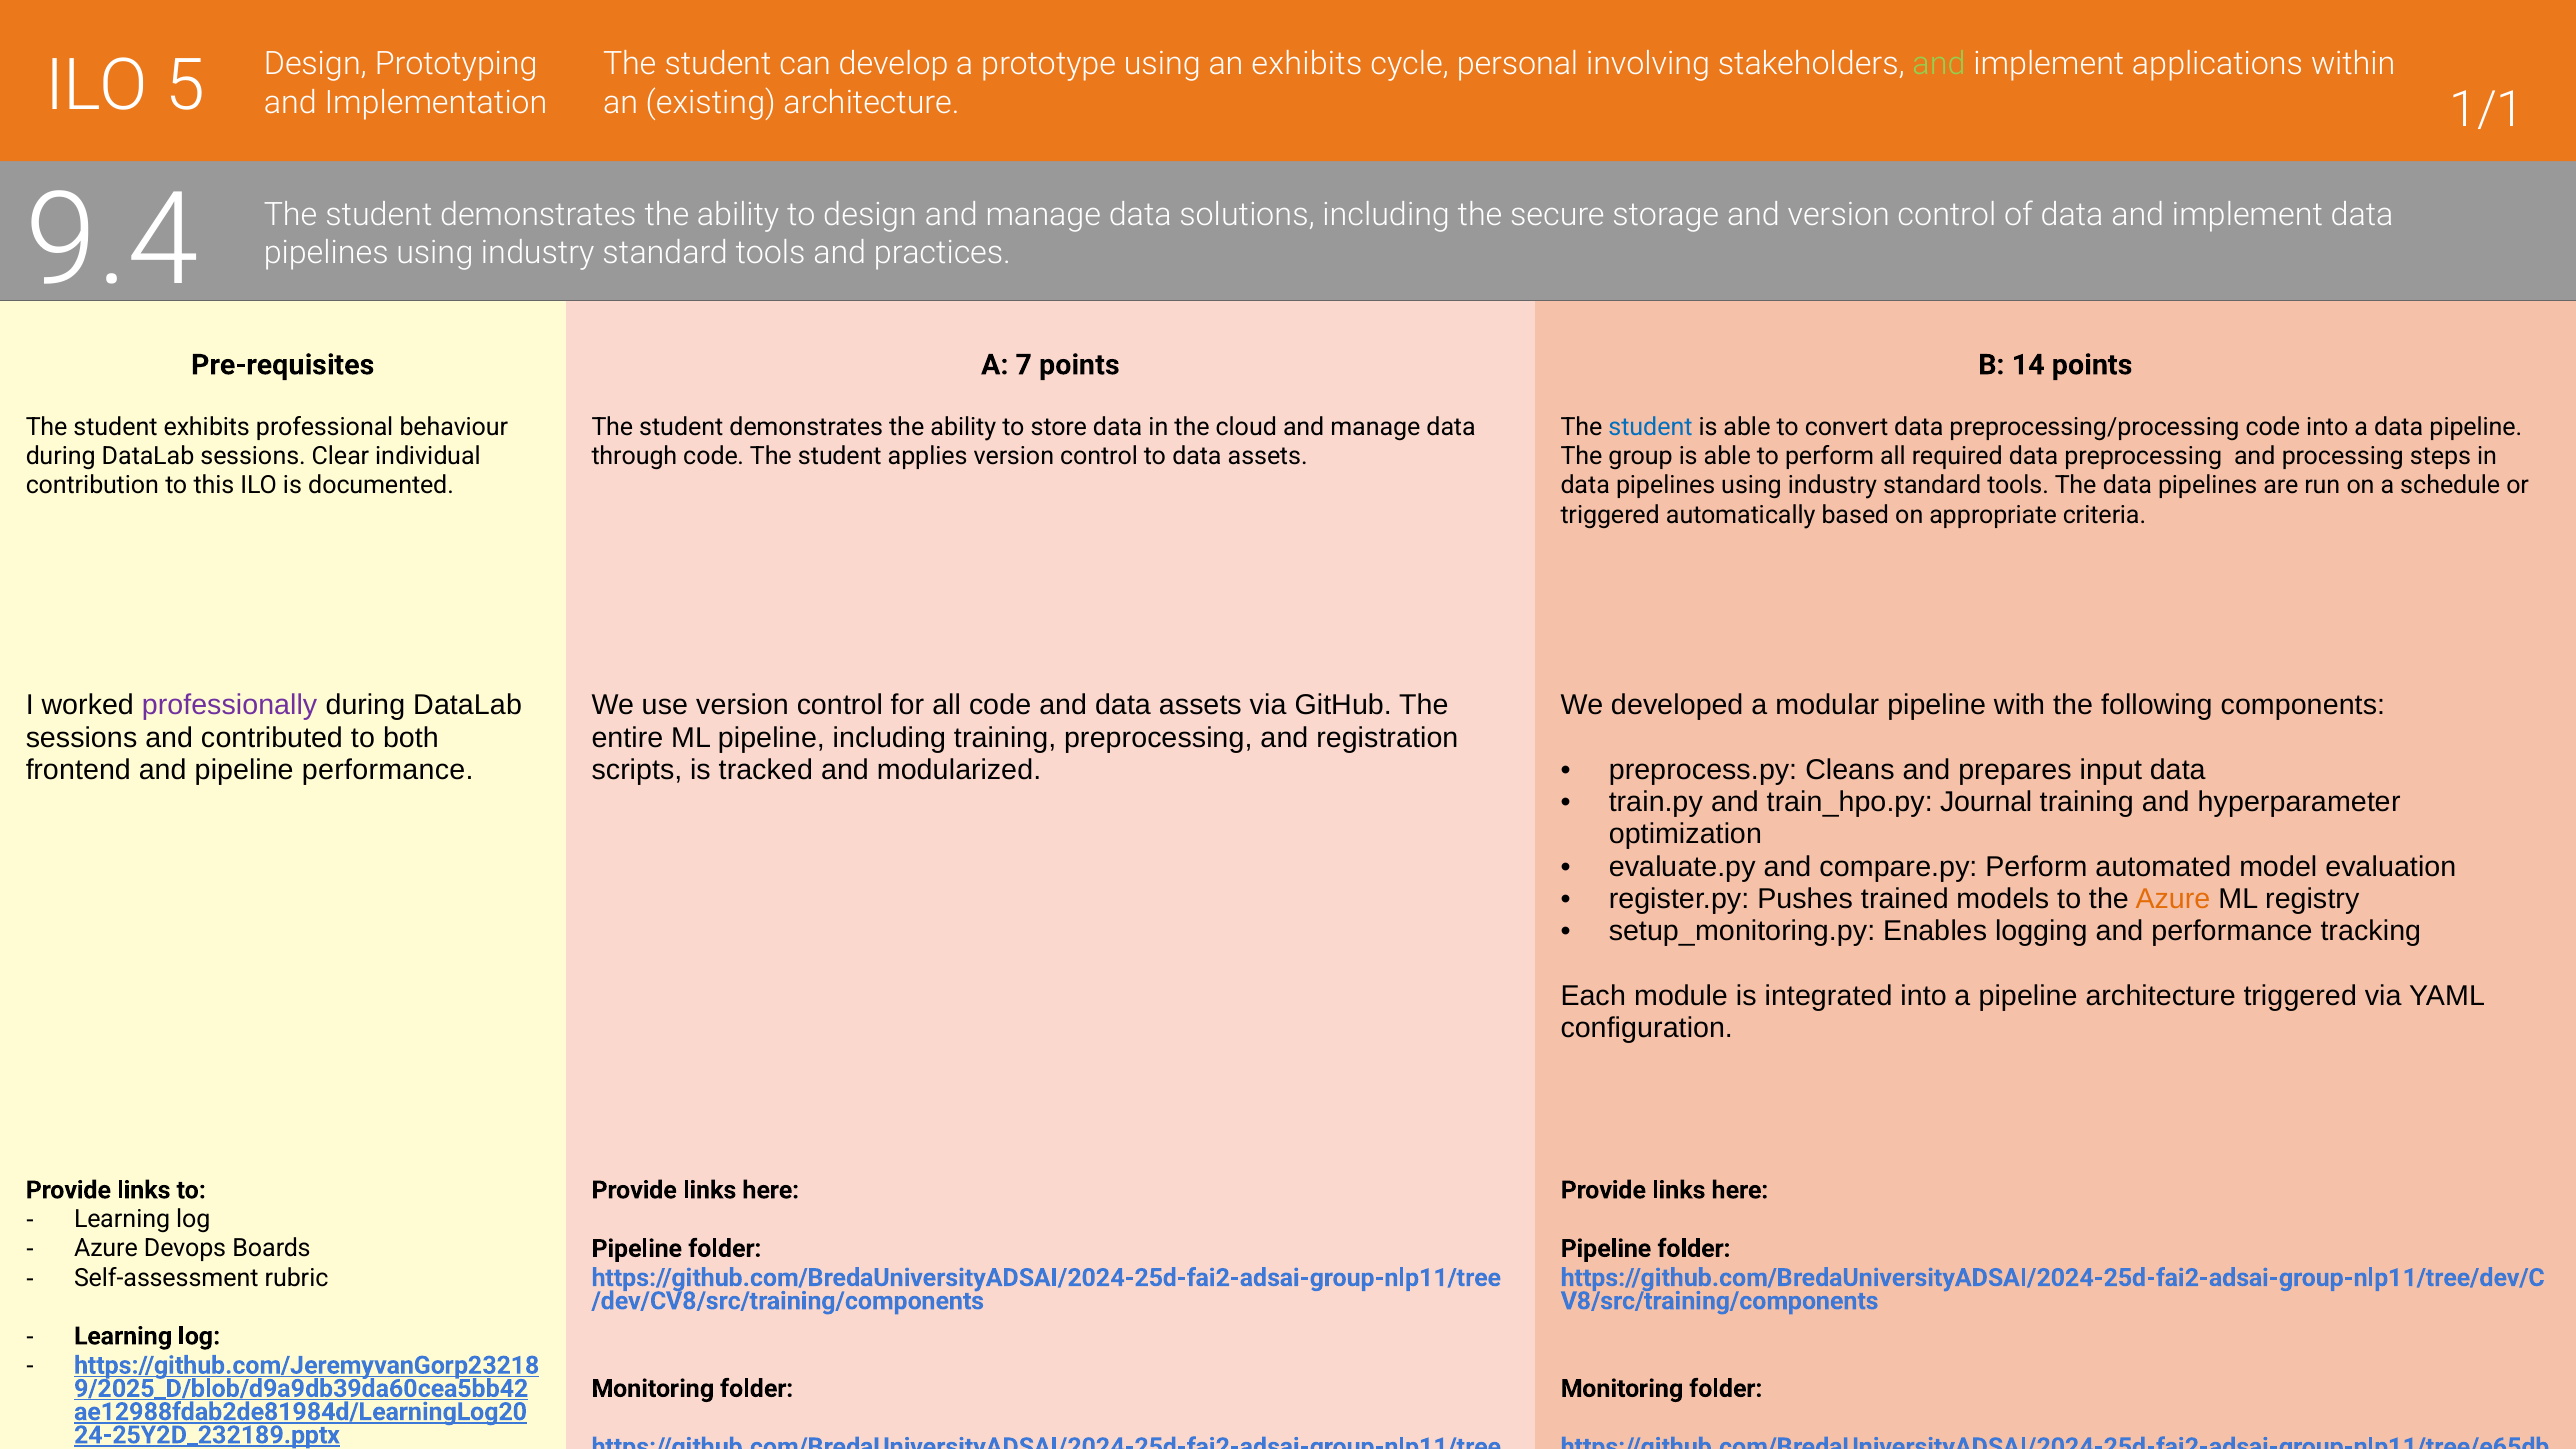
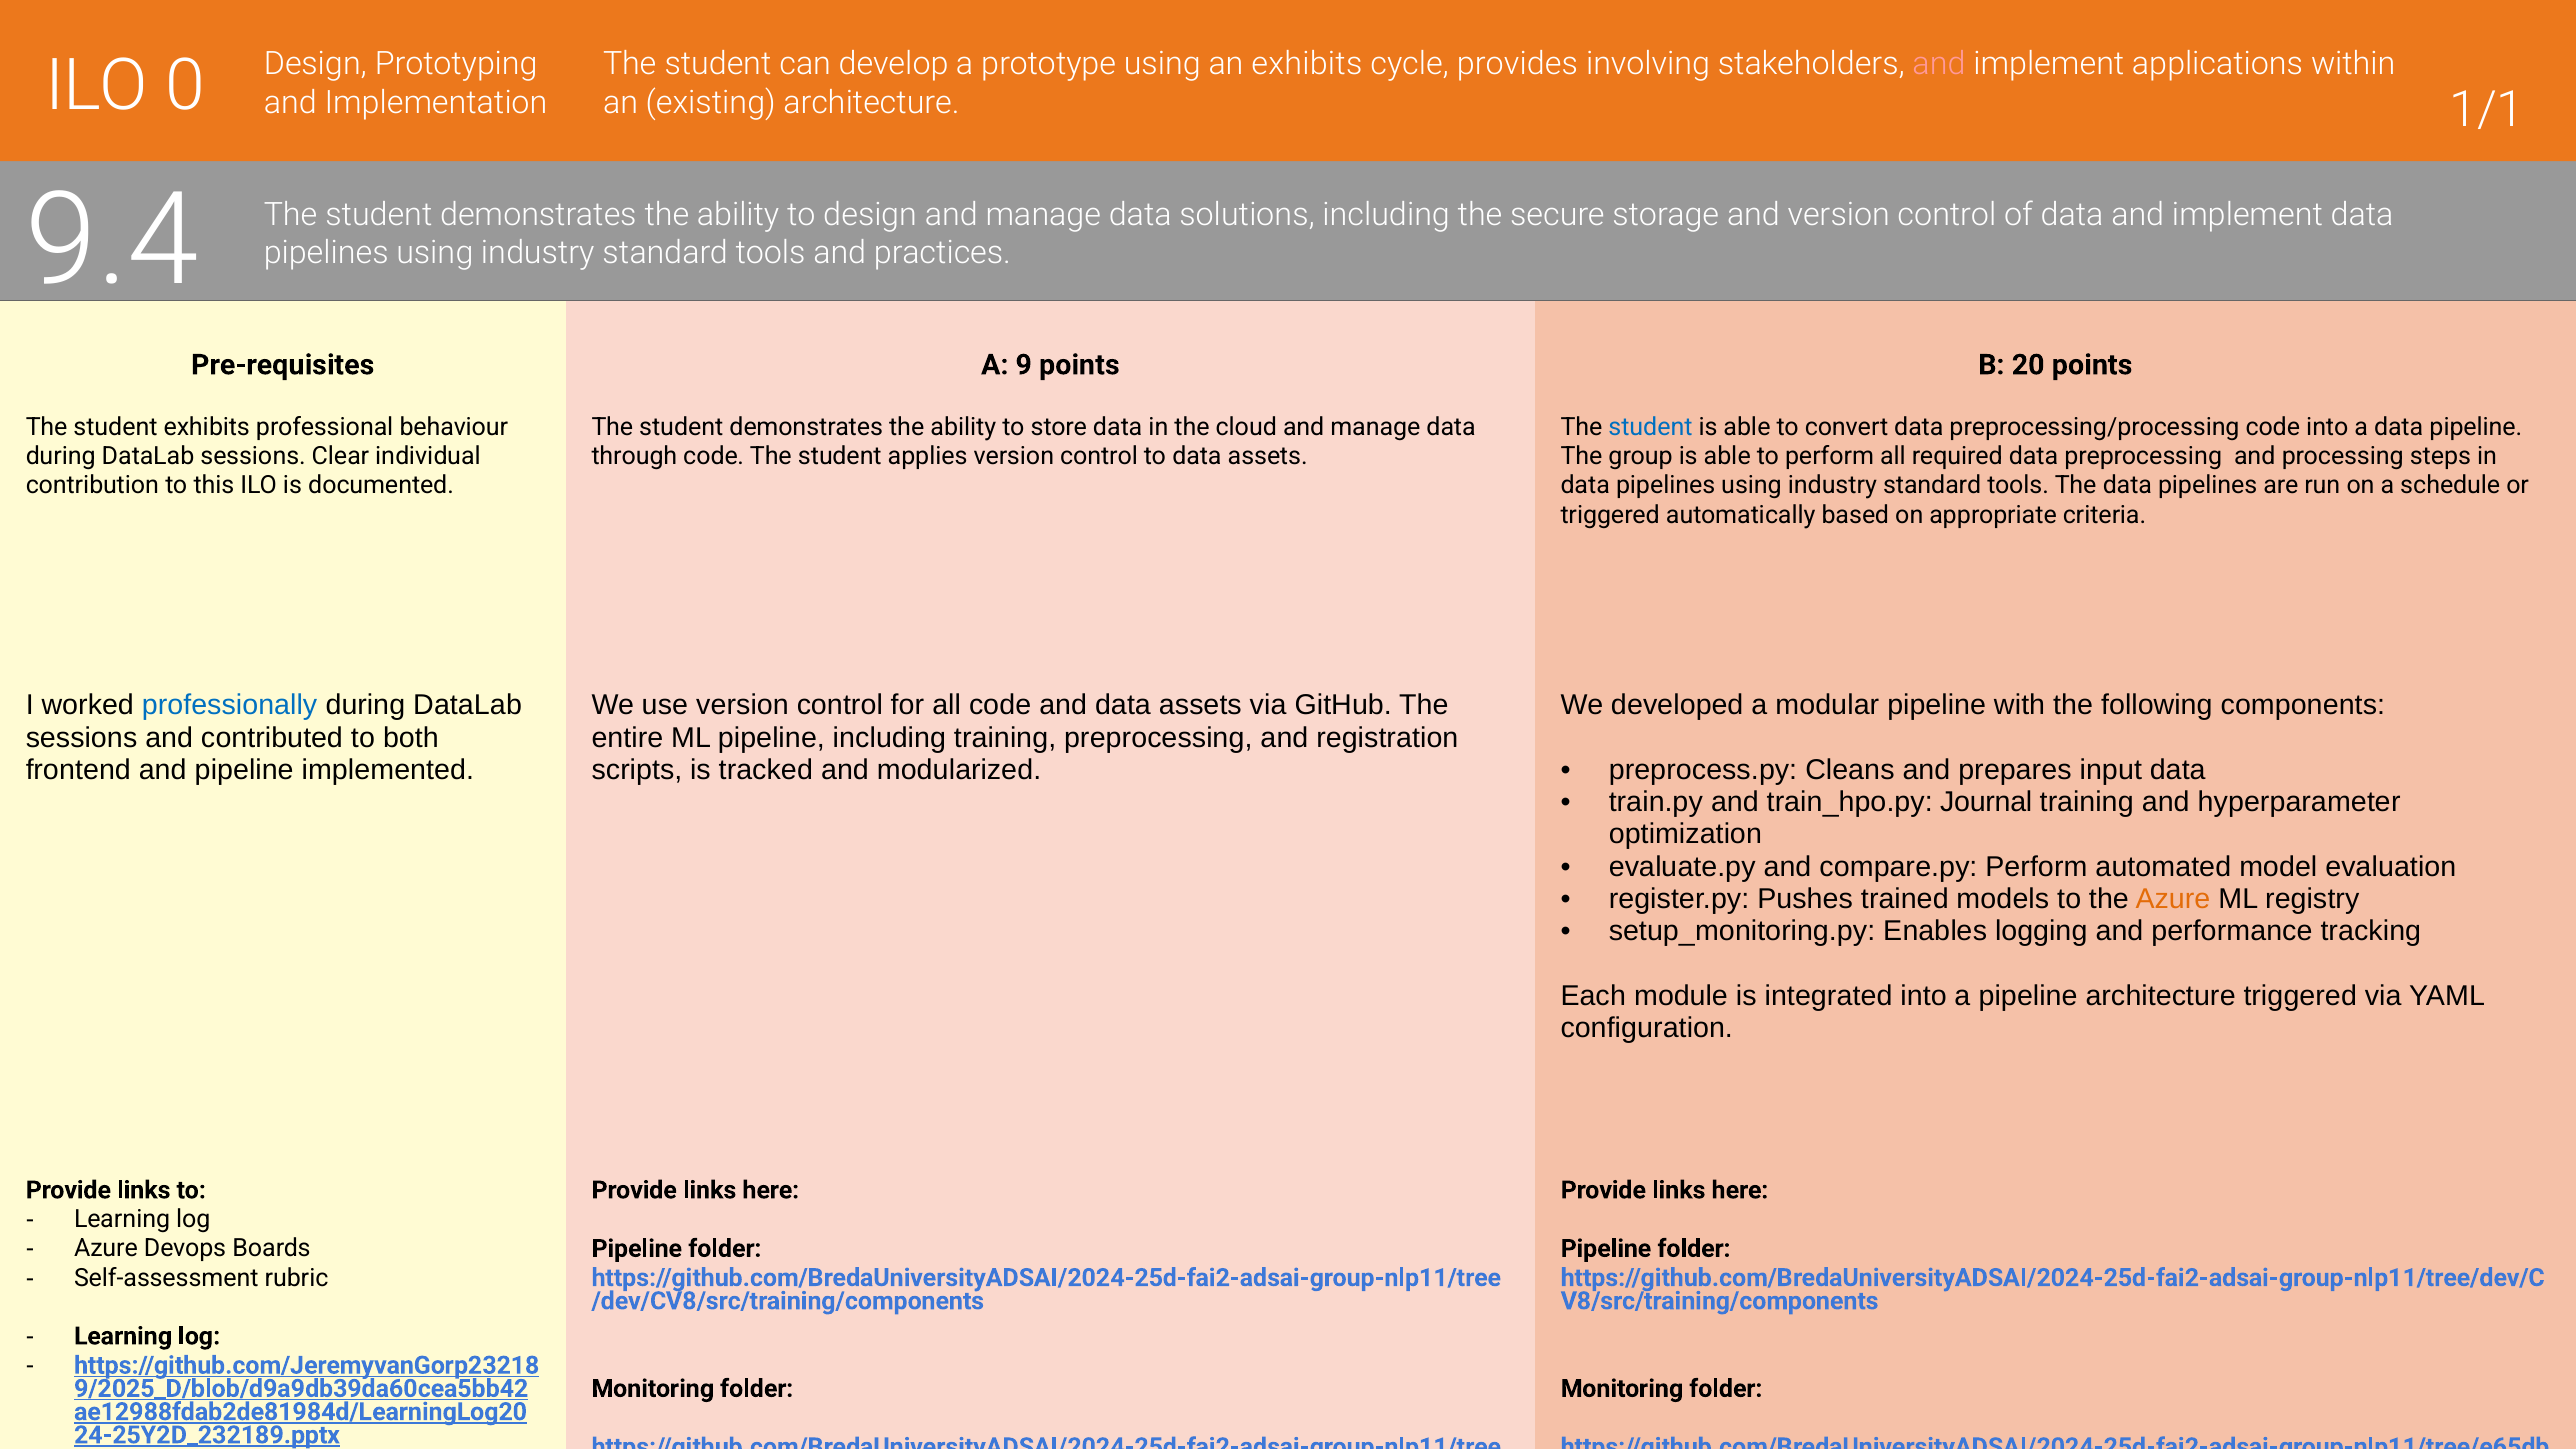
personal: personal -> provides
and at (1939, 64) colour: light green -> pink
5: 5 -> 0
7: 7 -> 9
14: 14 -> 20
professionally colour: purple -> blue
pipeline performance: performance -> implemented
